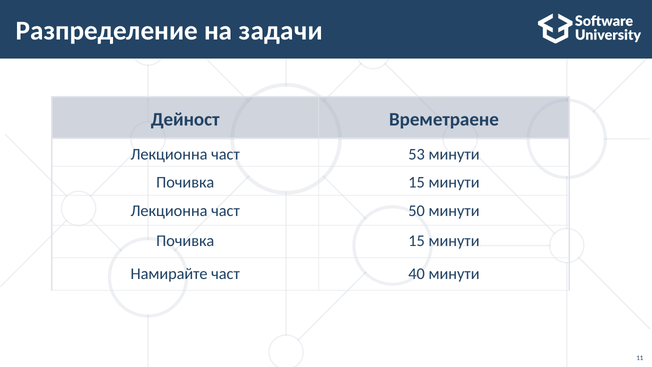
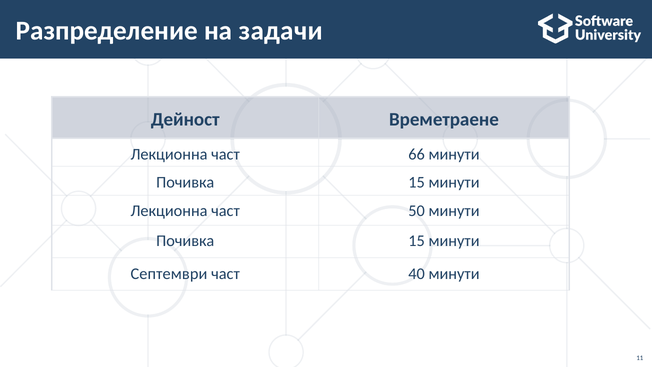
53: 53 -> 66
Намирайте: Намирайте -> Септември
